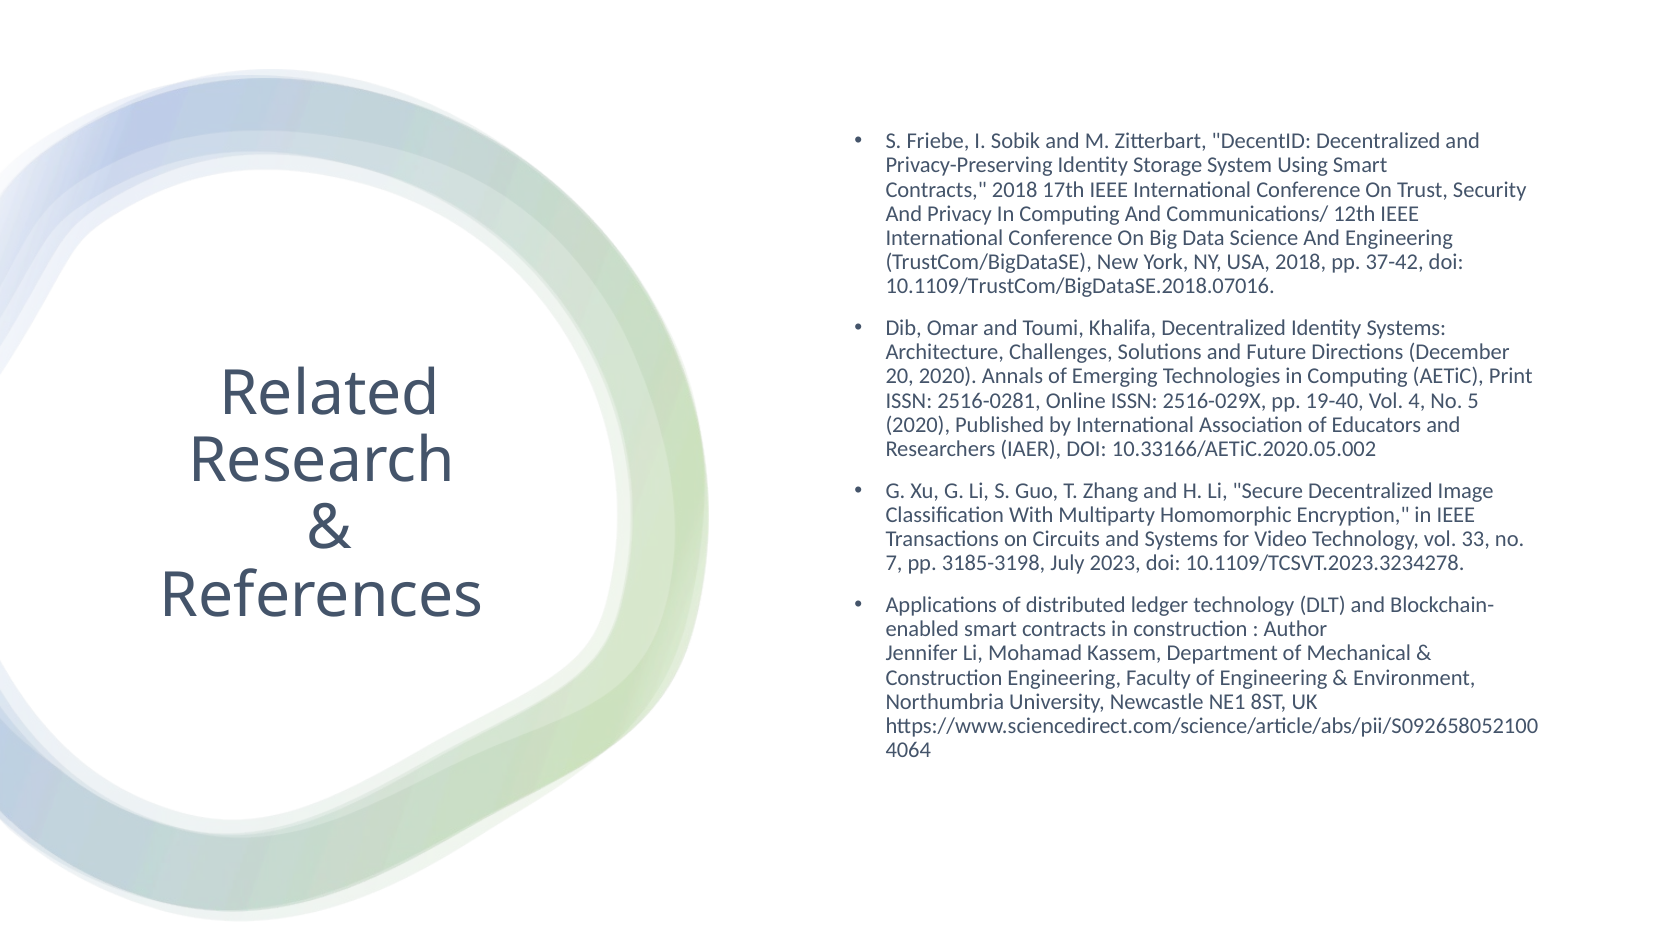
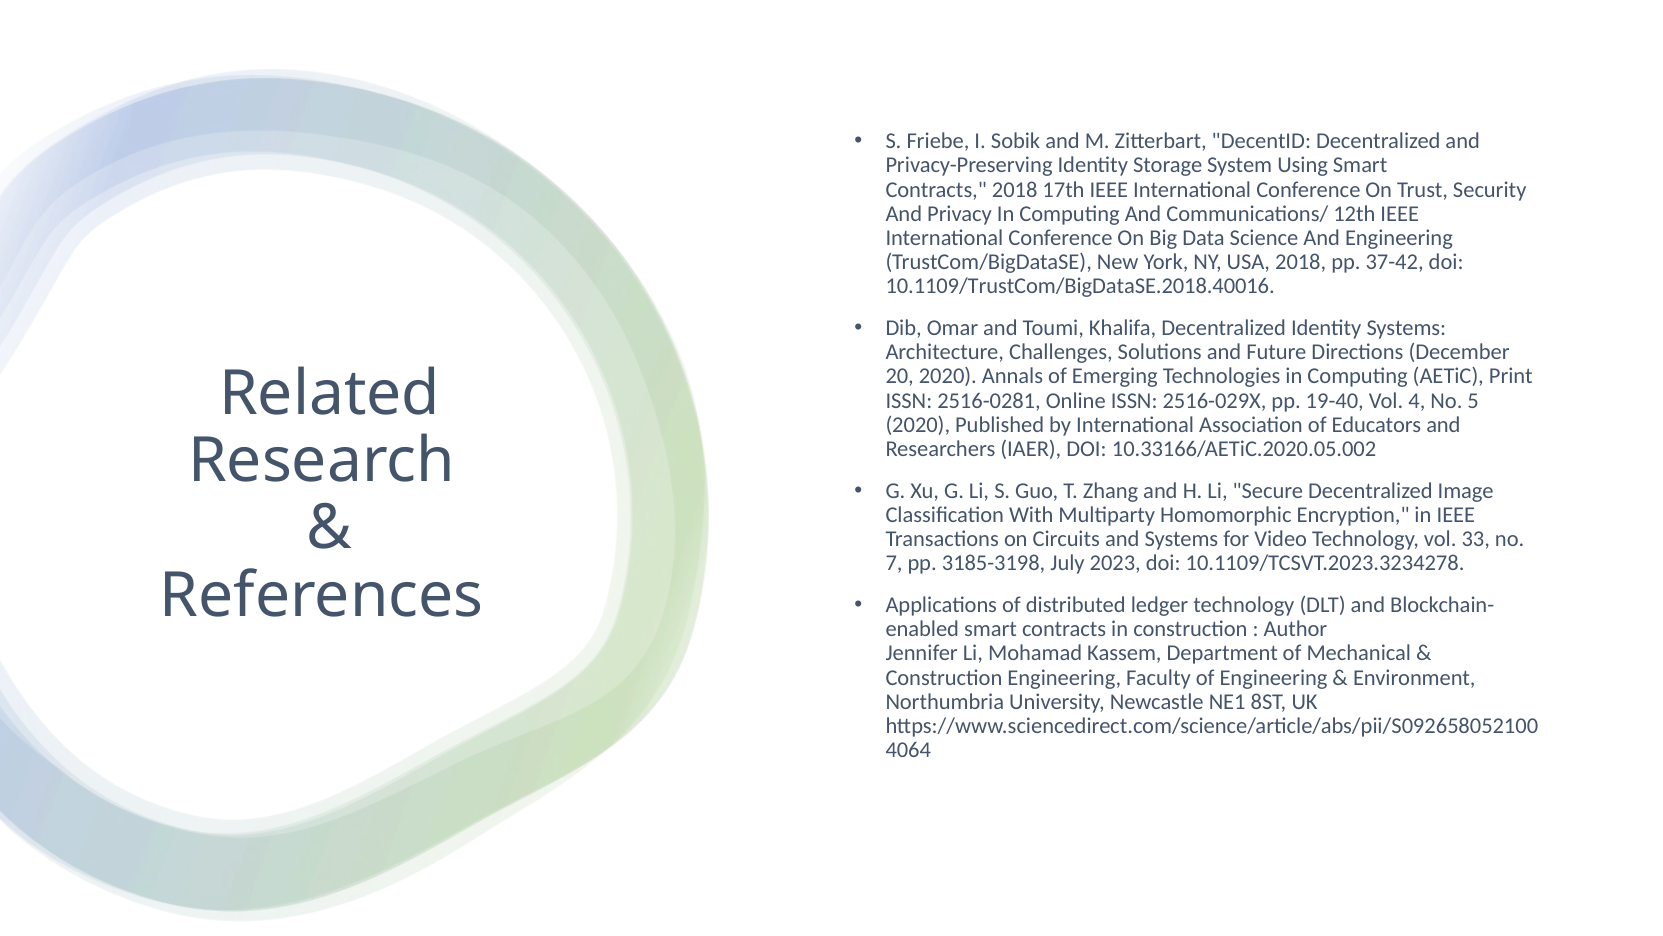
10.1109/TrustCom/BigDataSE.2018.07016: 10.1109/TrustCom/BigDataSE.2018.07016 -> 10.1109/TrustCom/BigDataSE.2018.40016
